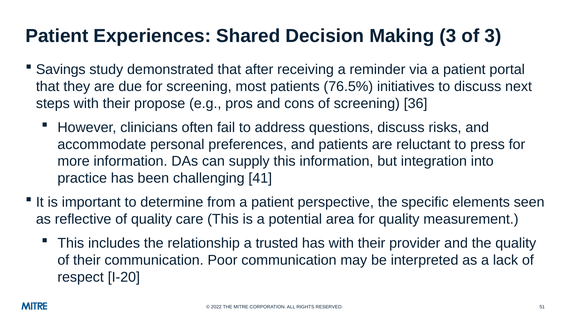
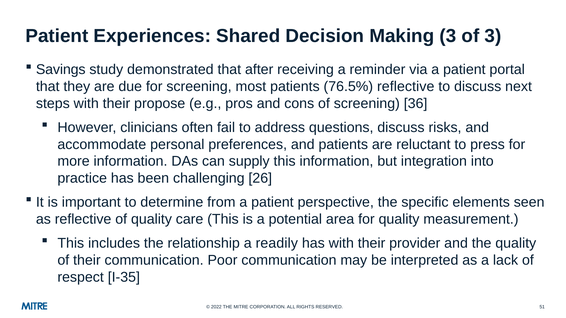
76.5% initiatives: initiatives -> reflective
41: 41 -> 26
trusted: trusted -> readily
I-20: I-20 -> I-35
